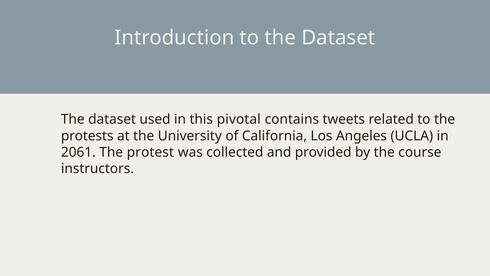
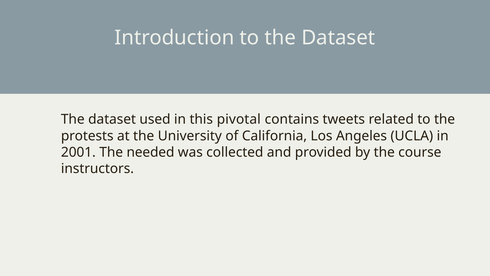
2061: 2061 -> 2001
protest: protest -> needed
